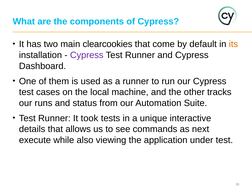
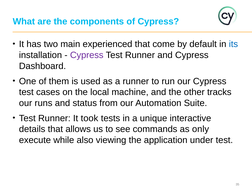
clearcookies: clearcookies -> experienced
its colour: orange -> blue
next: next -> only
